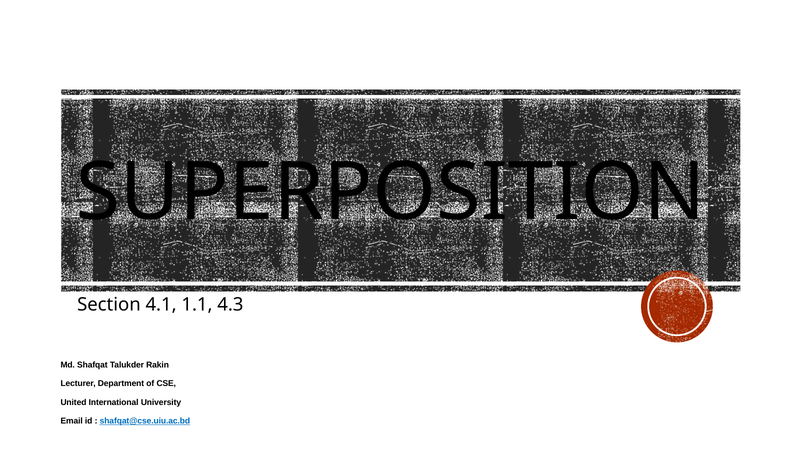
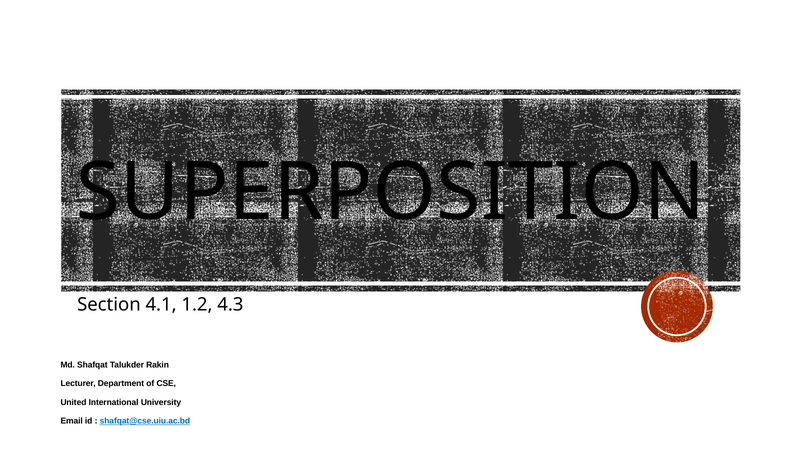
1.1: 1.1 -> 1.2
